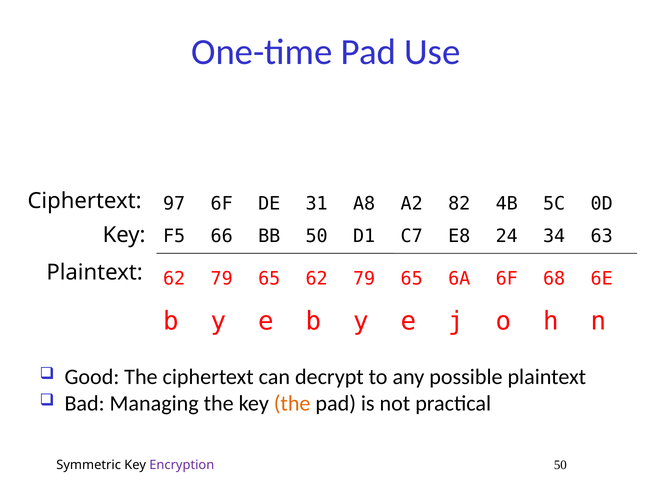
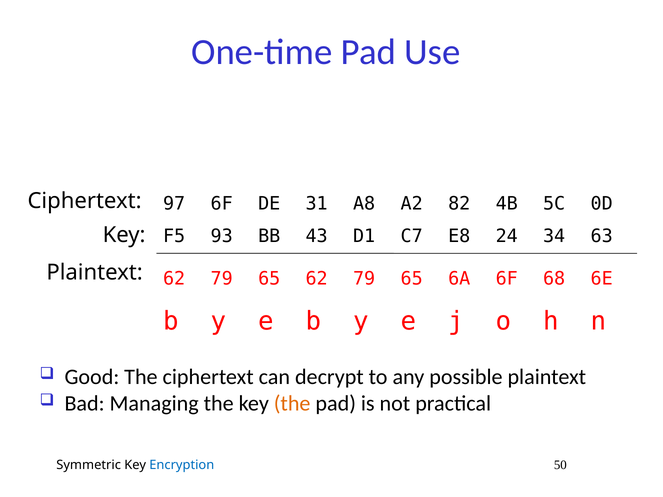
66: 66 -> 93
BB 50: 50 -> 43
Encryption colour: purple -> blue
